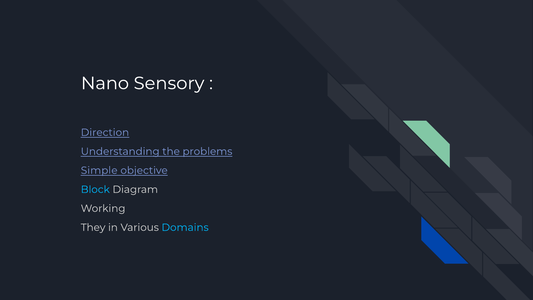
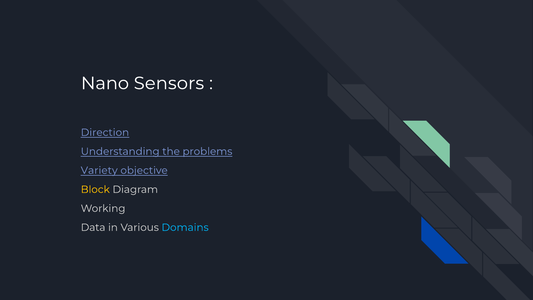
Sensory: Sensory -> Sensors
Simple: Simple -> Variety
Block colour: light blue -> yellow
They: They -> Data
